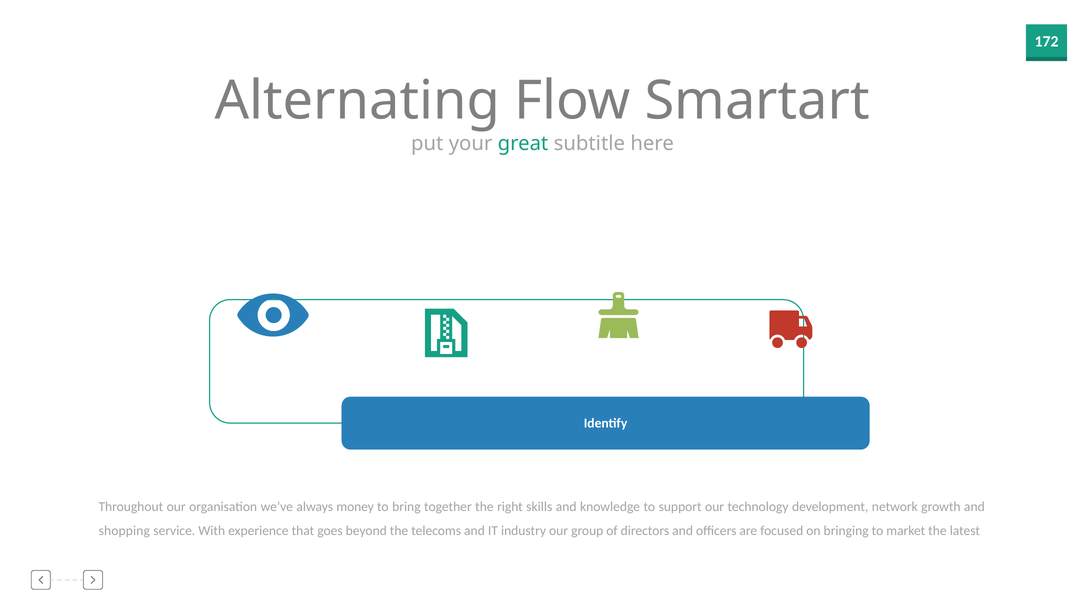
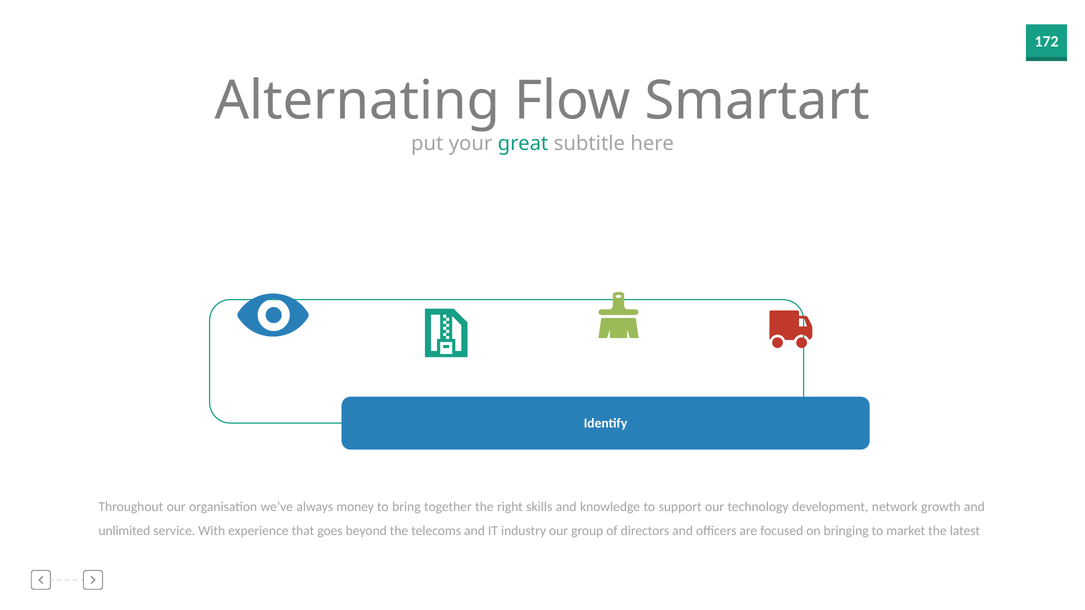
shopping: shopping -> unlimited
